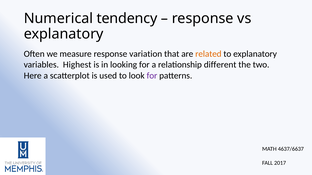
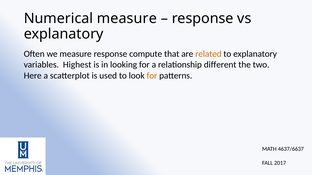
Numerical tendency: tendency -> measure
variation: variation -> compute
for at (152, 76) colour: purple -> orange
